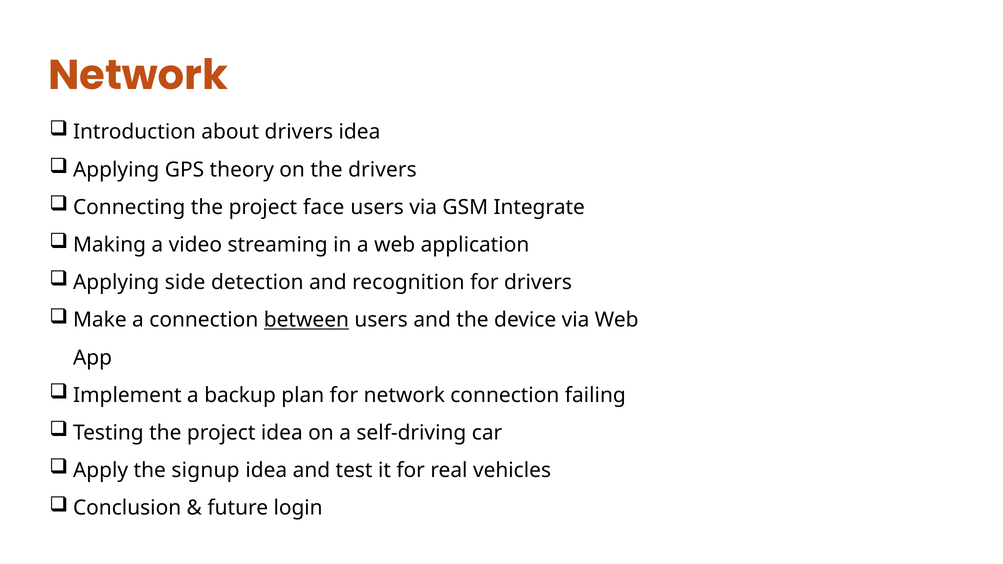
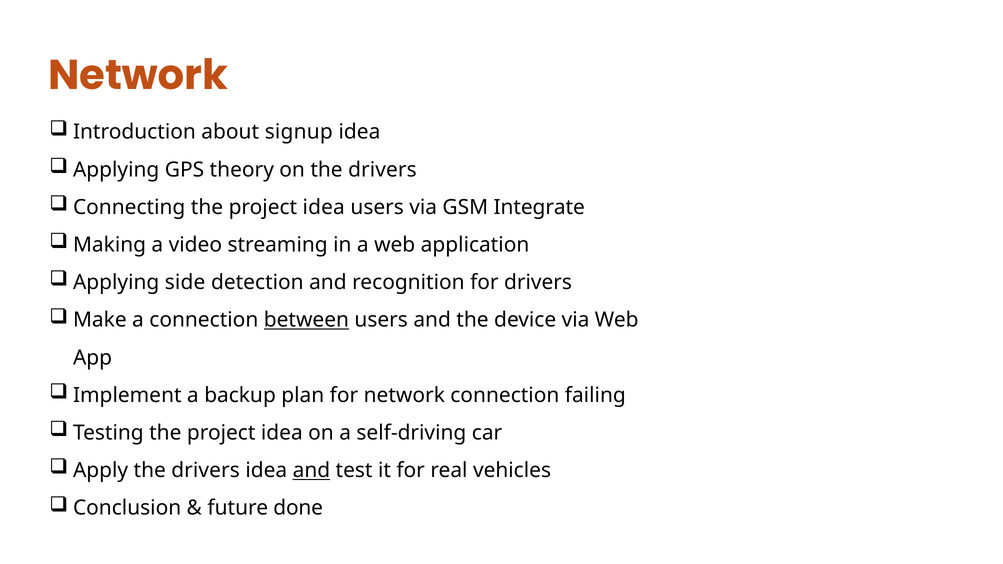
about drivers: drivers -> signup
Connecting the project face: face -> idea
Apply the signup: signup -> drivers
and at (311, 471) underline: none -> present
login: login -> done
